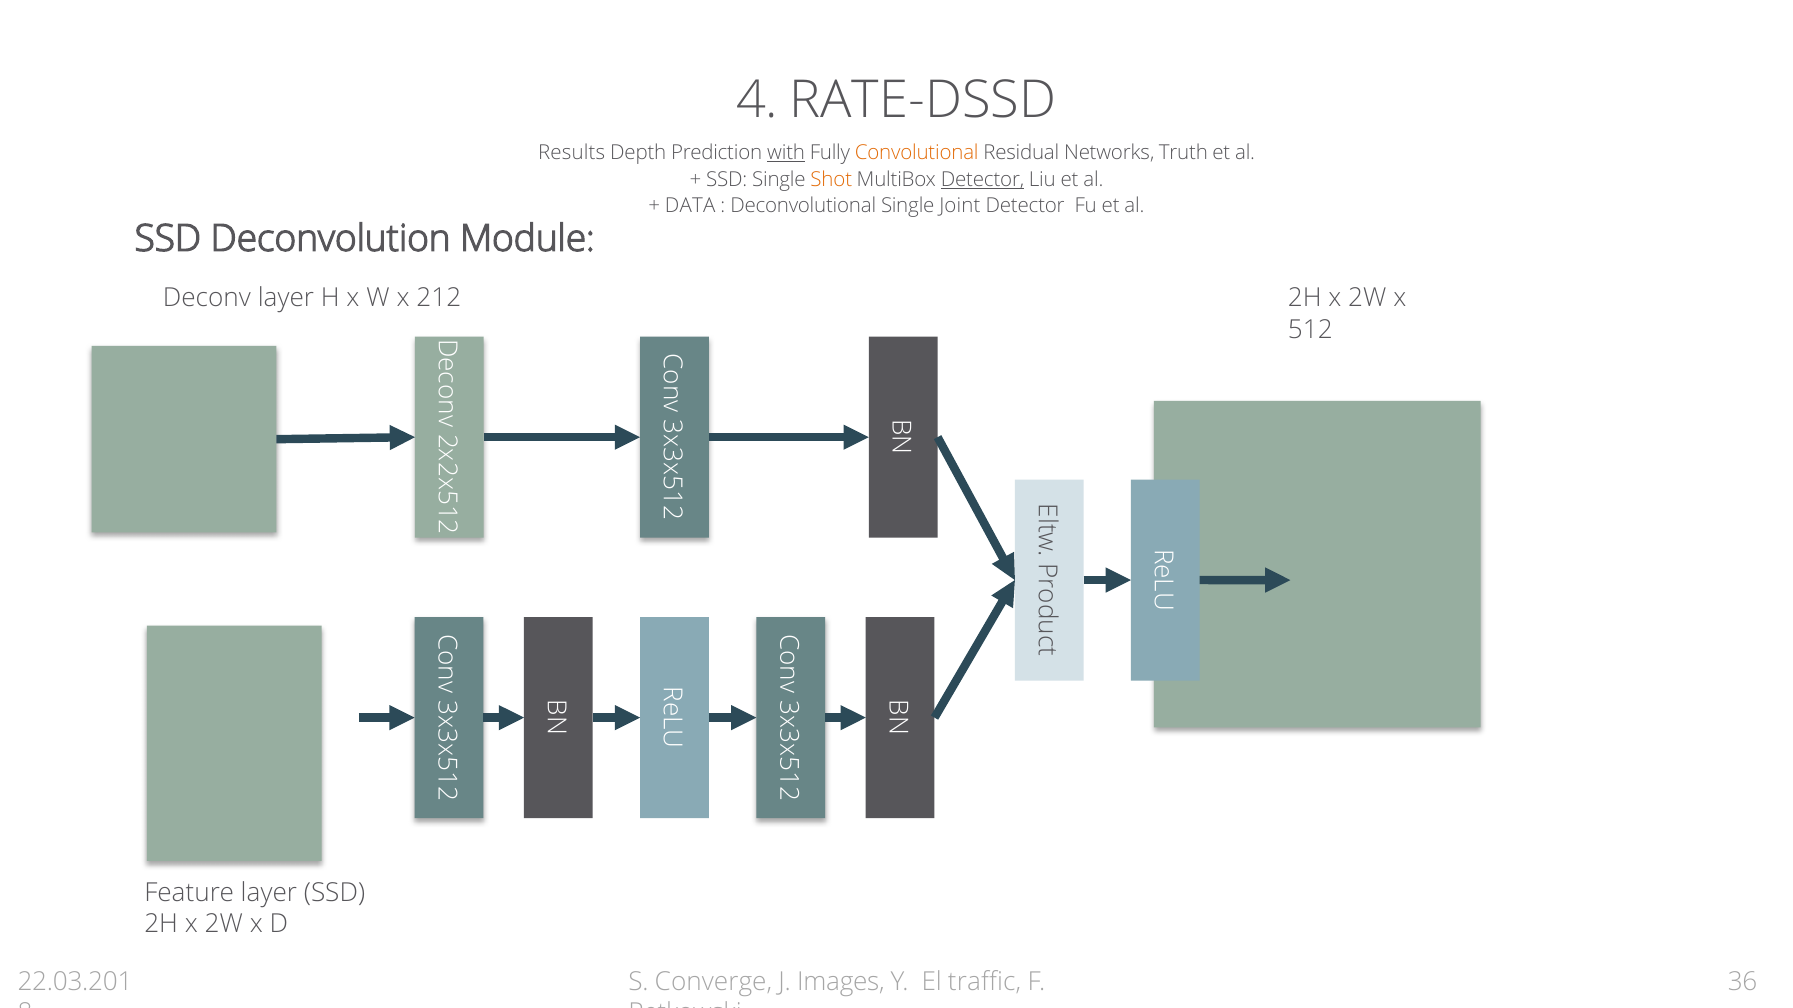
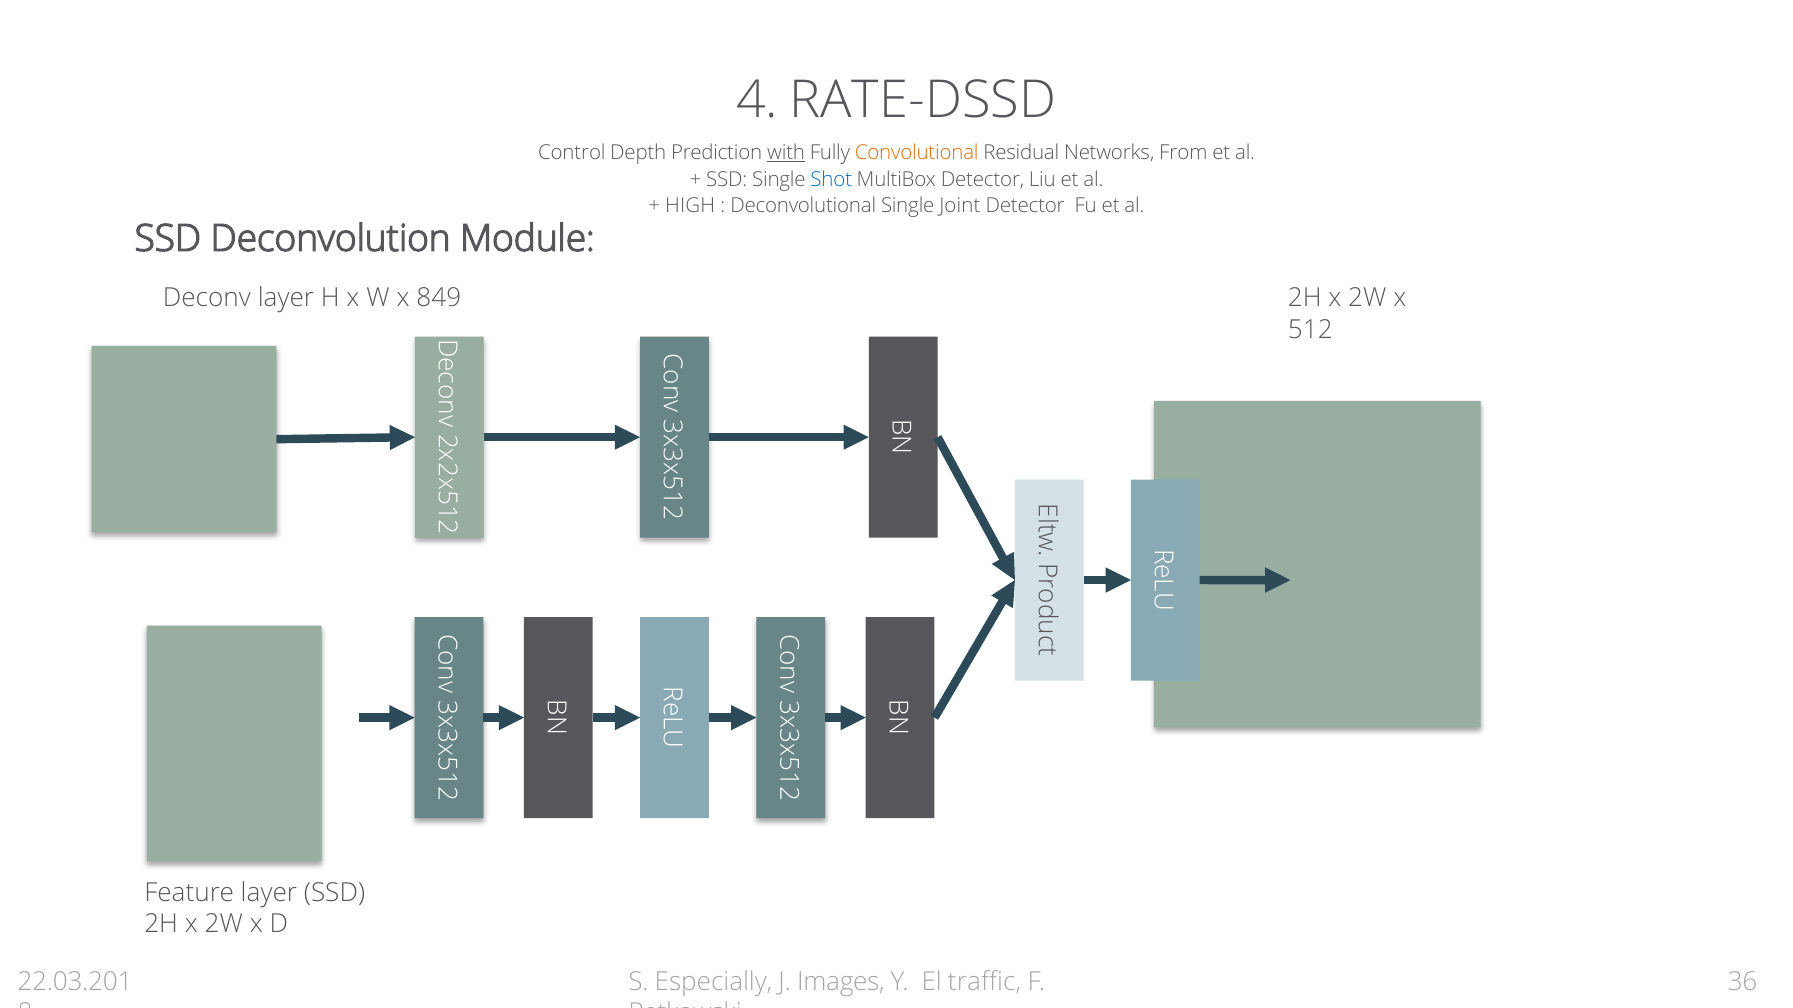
Results: Results -> Control
Truth: Truth -> From
Shot colour: orange -> blue
Detector at (983, 180) underline: present -> none
DATA: DATA -> HIGH
212: 212 -> 849
Converge: Converge -> Especially
